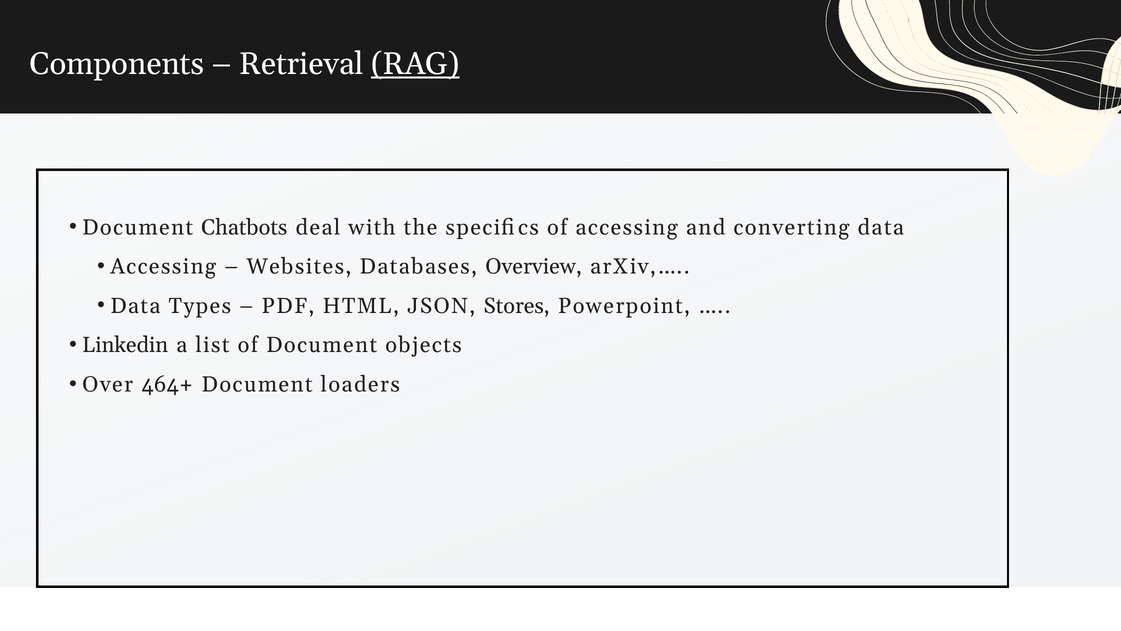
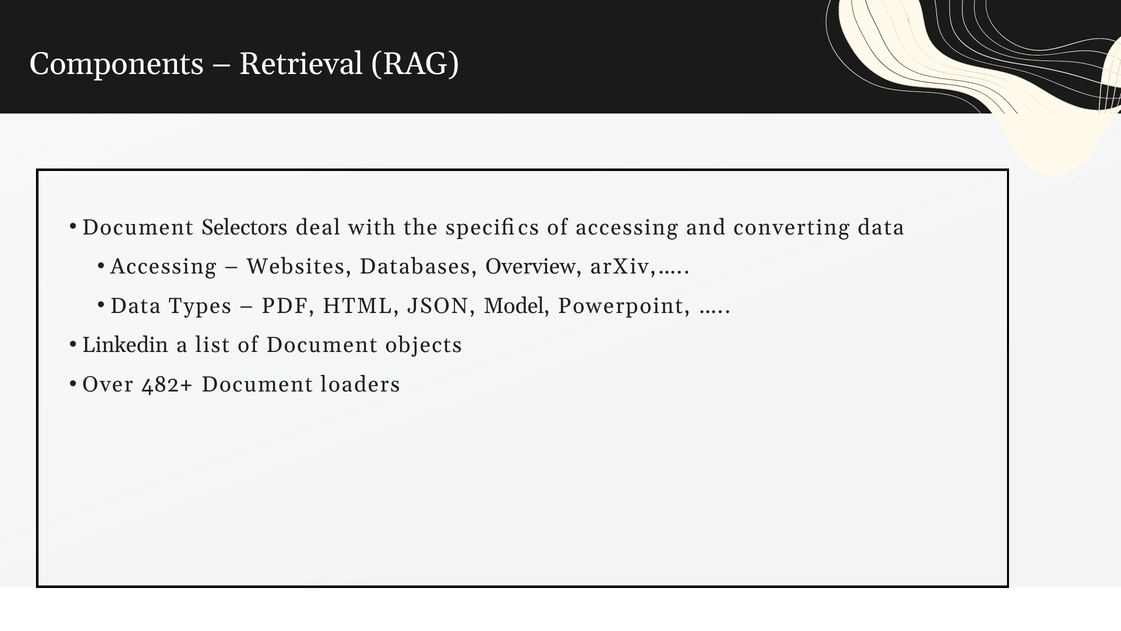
RAG underline: present -> none
Chatbots: Chatbots -> Selectors
Stores: Stores -> Model
464+: 464+ -> 482+
